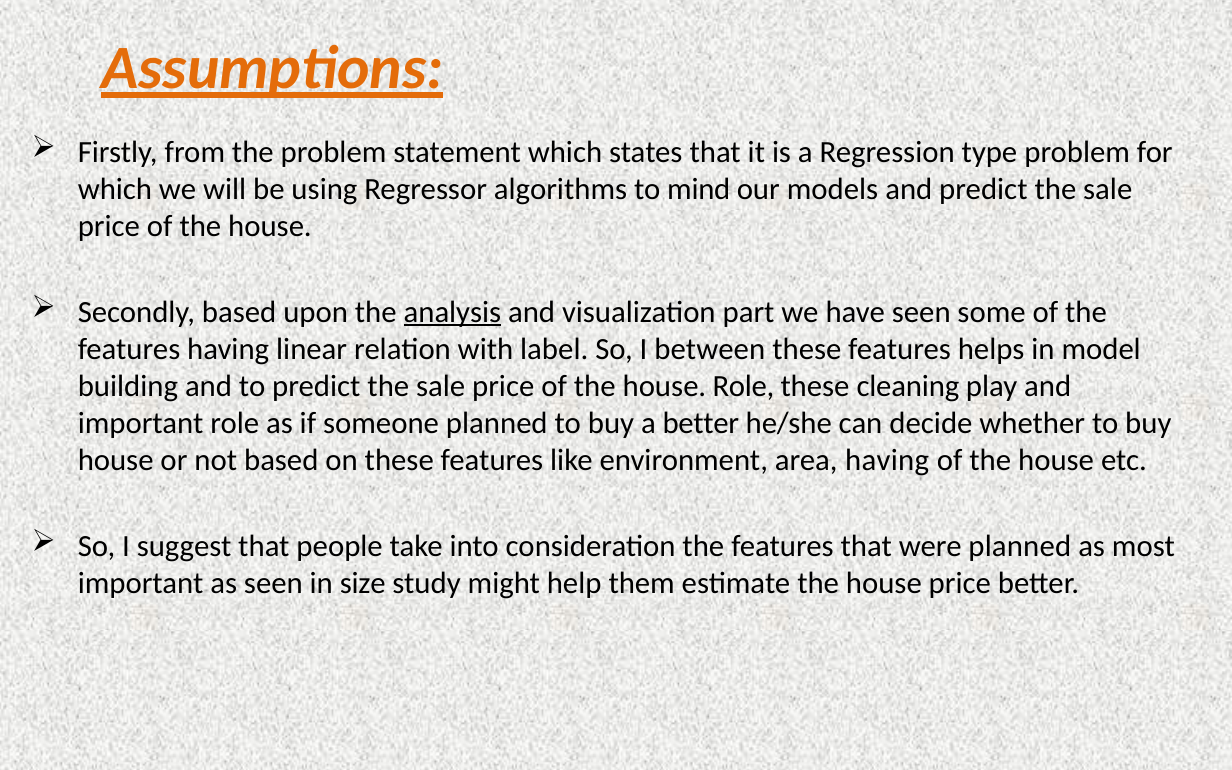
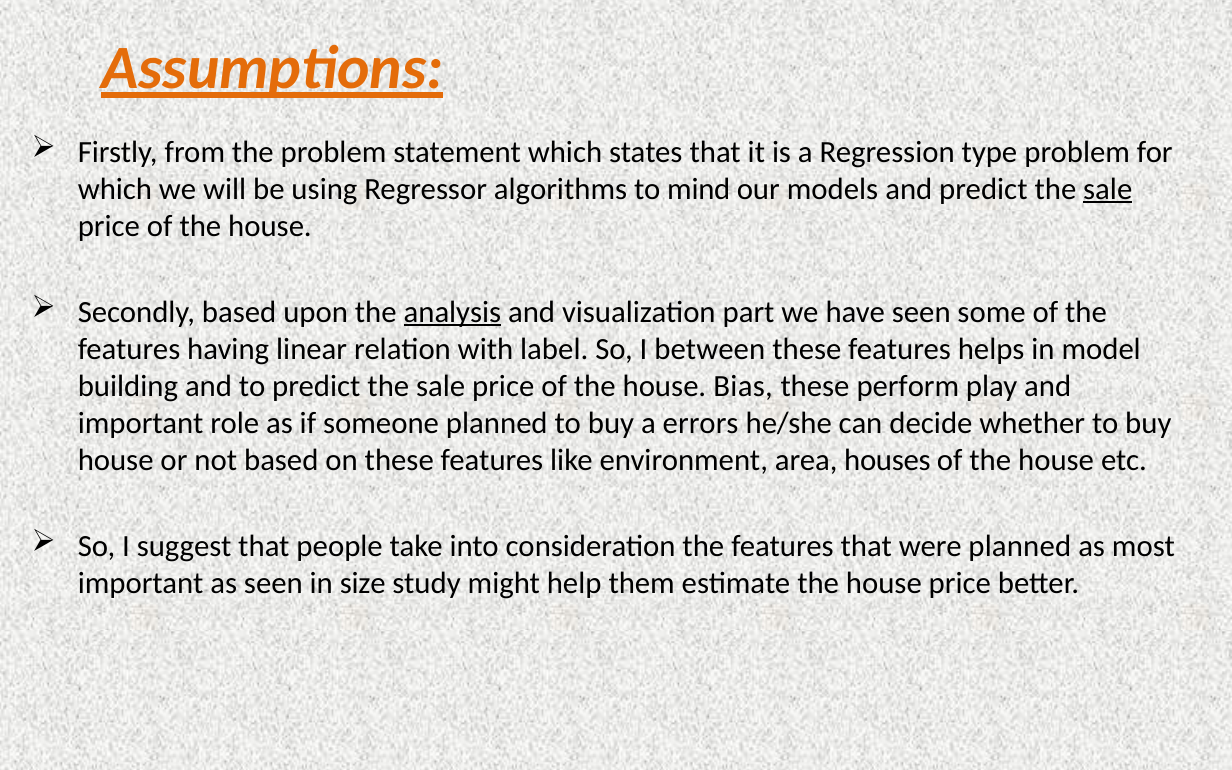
sale at (1108, 189) underline: none -> present
house Role: Role -> Bias
cleaning: cleaning -> perform
a better: better -> errors
area having: having -> houses
